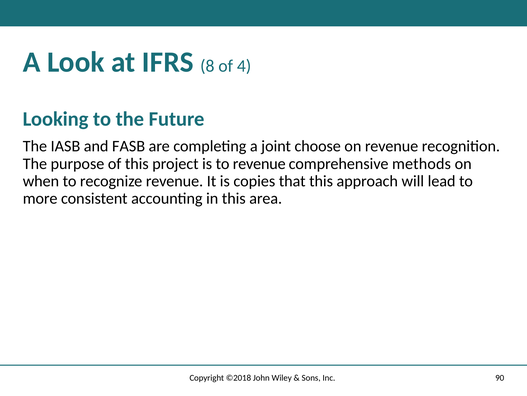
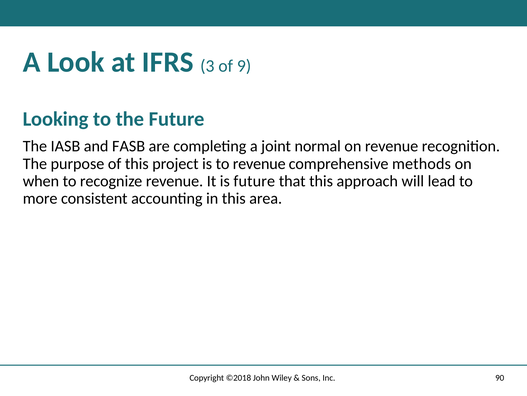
8: 8 -> 3
4: 4 -> 9
choose: choose -> normal
is copies: copies -> future
